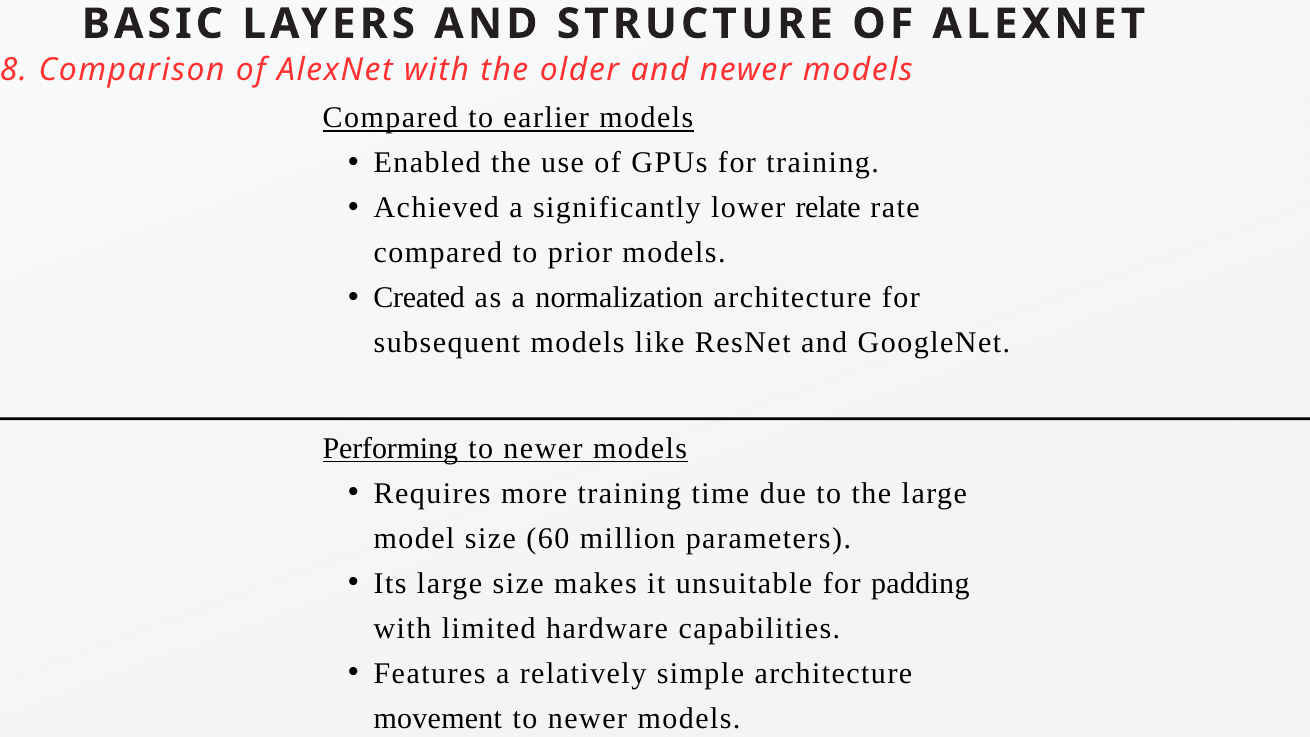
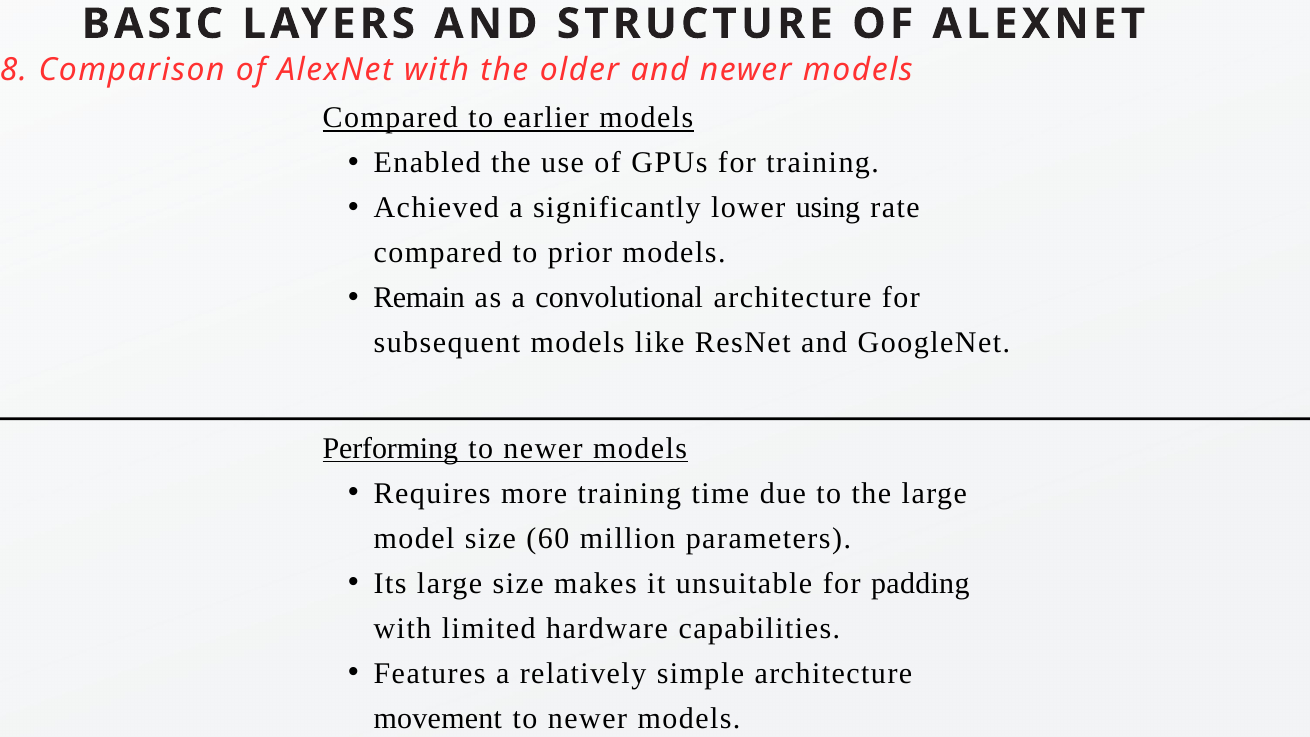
relate: relate -> using
Created: Created -> Remain
normalization: normalization -> convolutional
